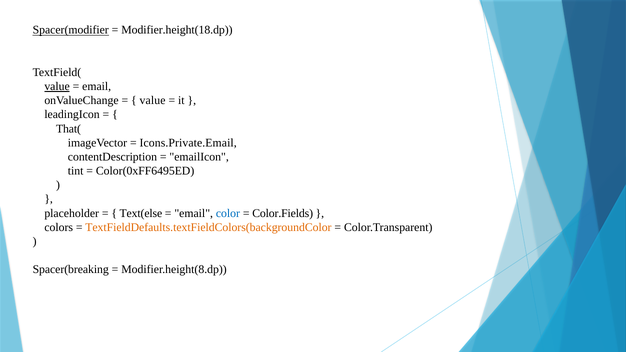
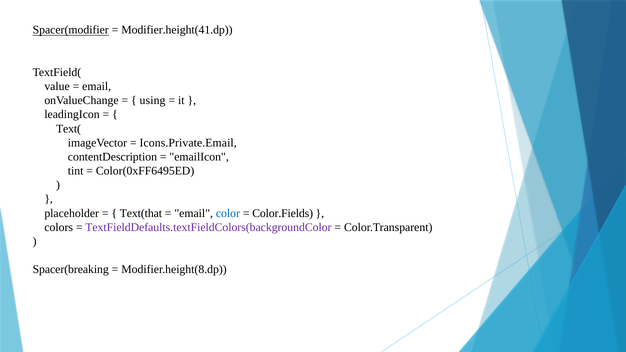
Modifier.height(18.dp: Modifier.height(18.dp -> Modifier.height(41.dp
value at (57, 86) underline: present -> none
value at (153, 101): value -> using
That(: That( -> Text(
Text(else: Text(else -> Text(that
TextFieldDefaults.textFieldColors(backgroundColor colour: orange -> purple
